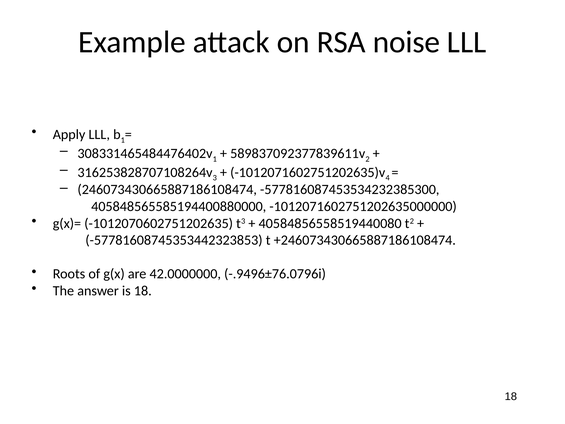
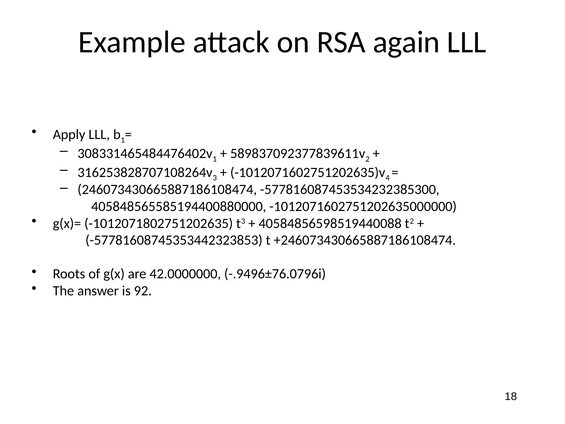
noise: noise -> again
-1012070602751202635: -1012070602751202635 -> -1012071802751202635
40584856558519440080: 40584856558519440080 -> 40584856598519440088
is 18: 18 -> 92
